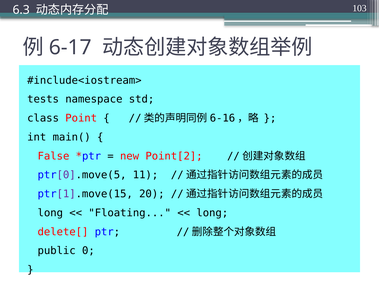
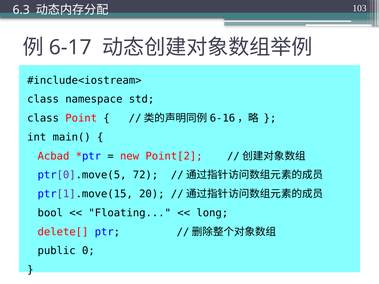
tests at (43, 99): tests -> class
False: False -> Acbad
11: 11 -> 72
long at (50, 213): long -> bool
